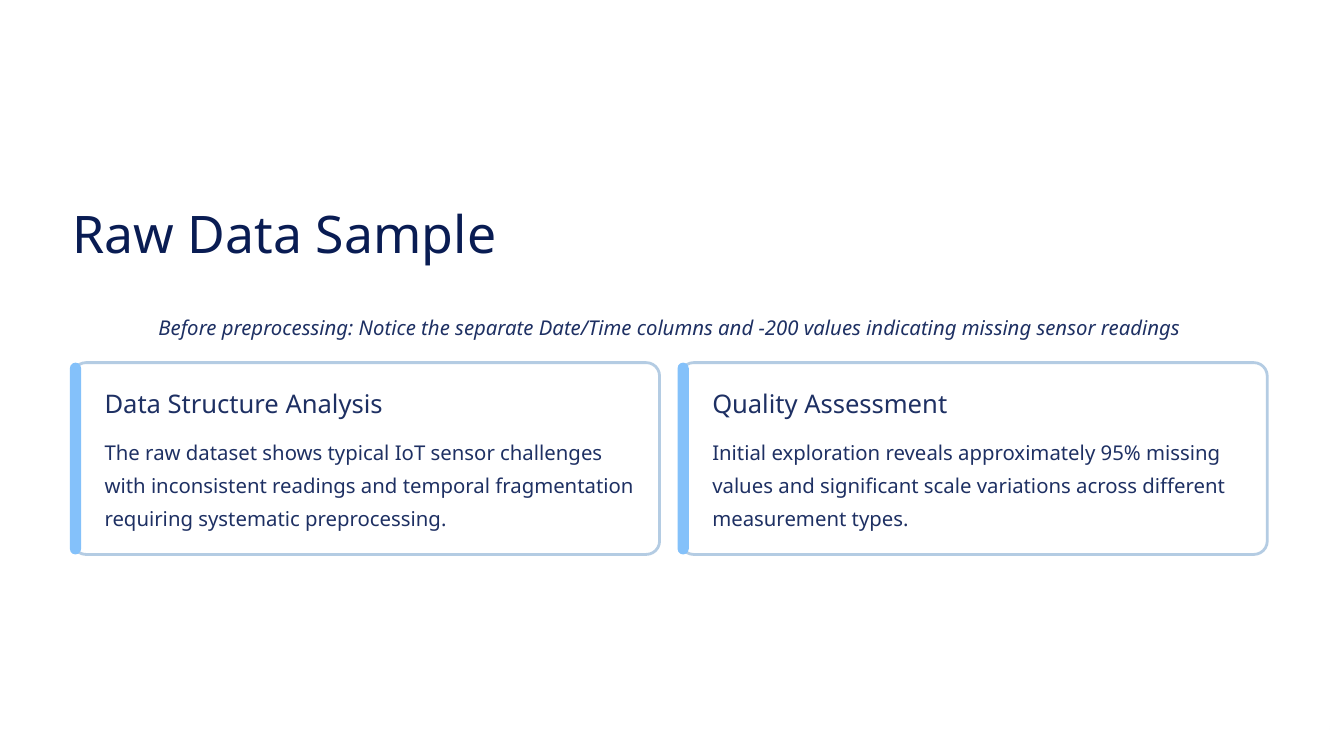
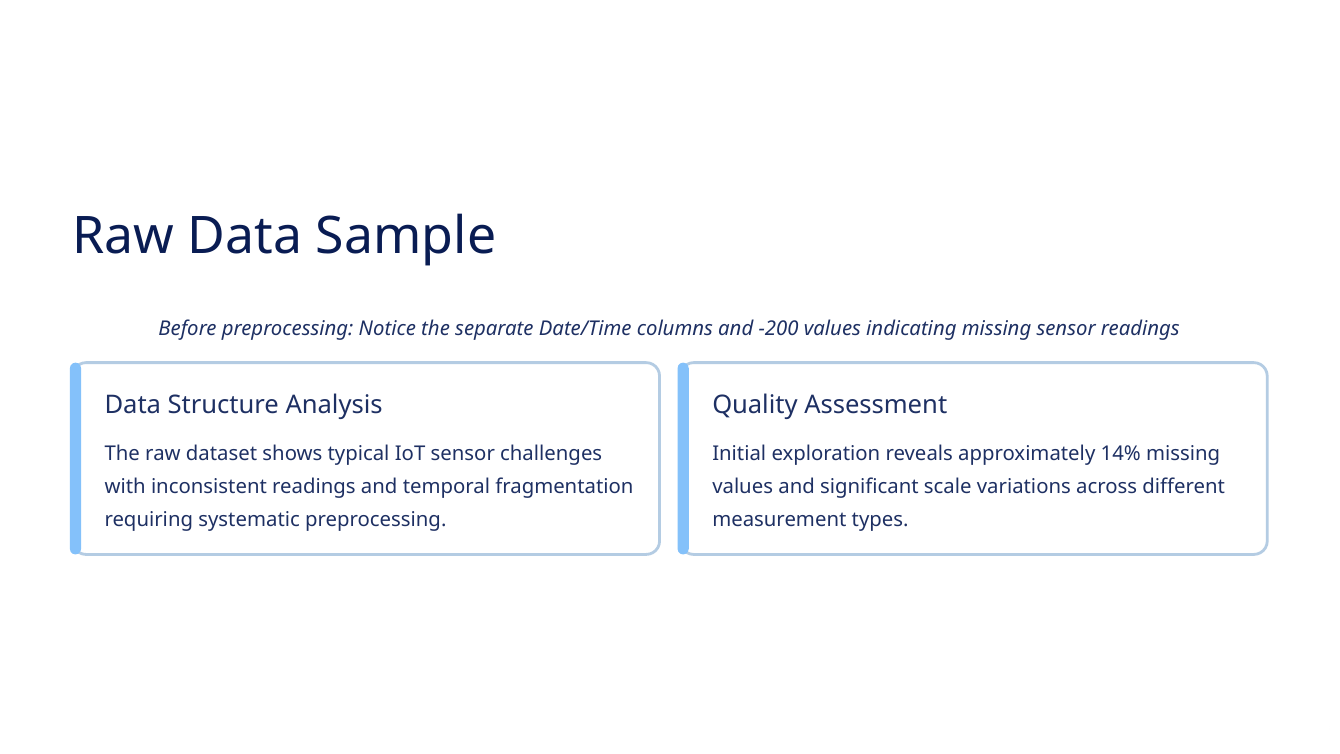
95%: 95% -> 14%
